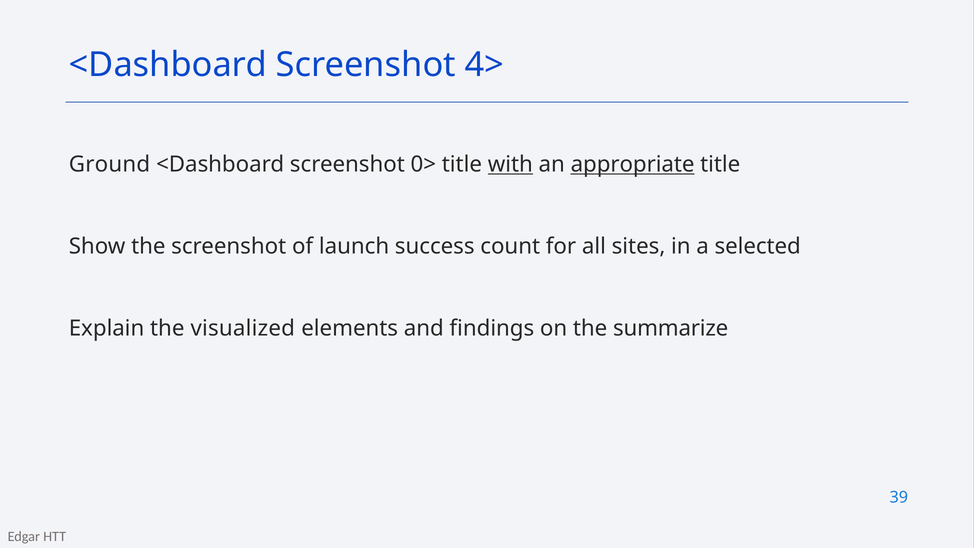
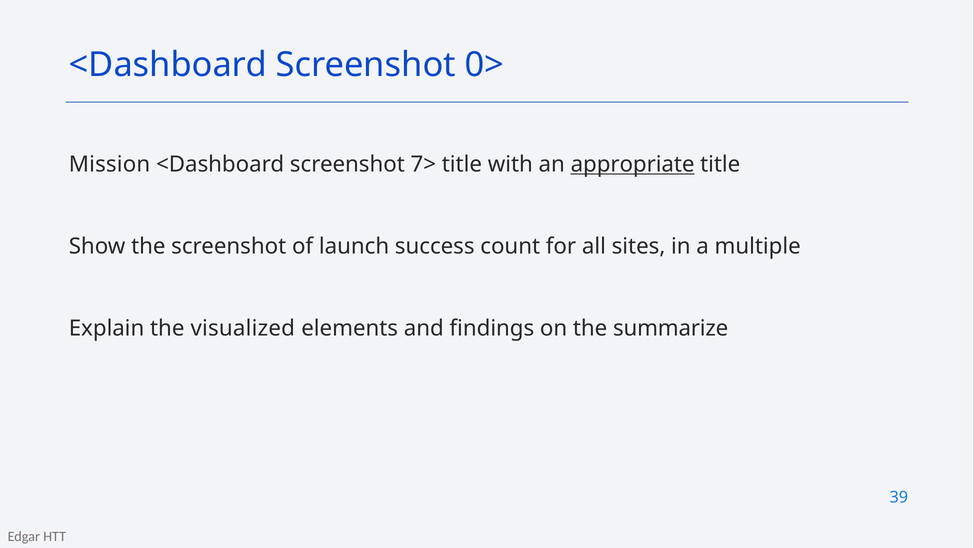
4>: 4> -> 0>
Ground: Ground -> Mission
0>: 0> -> 7>
with underline: present -> none
selected: selected -> multiple
